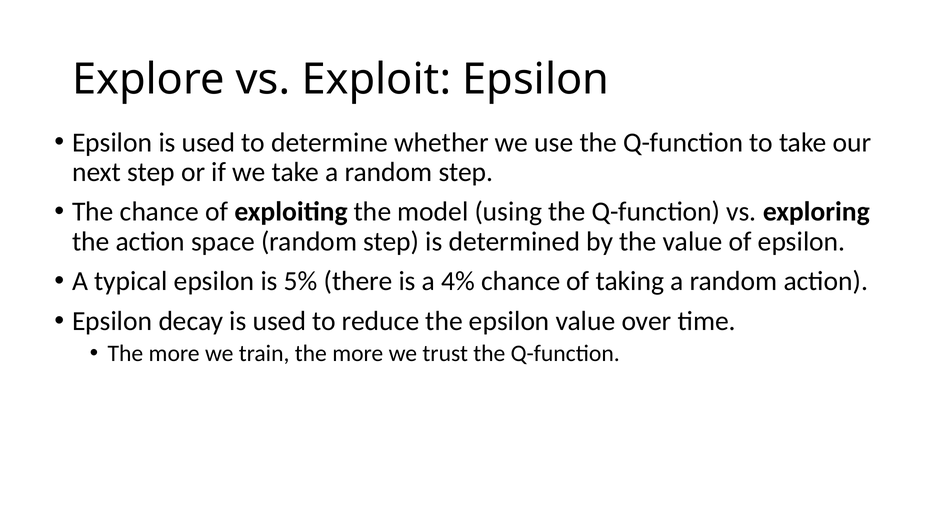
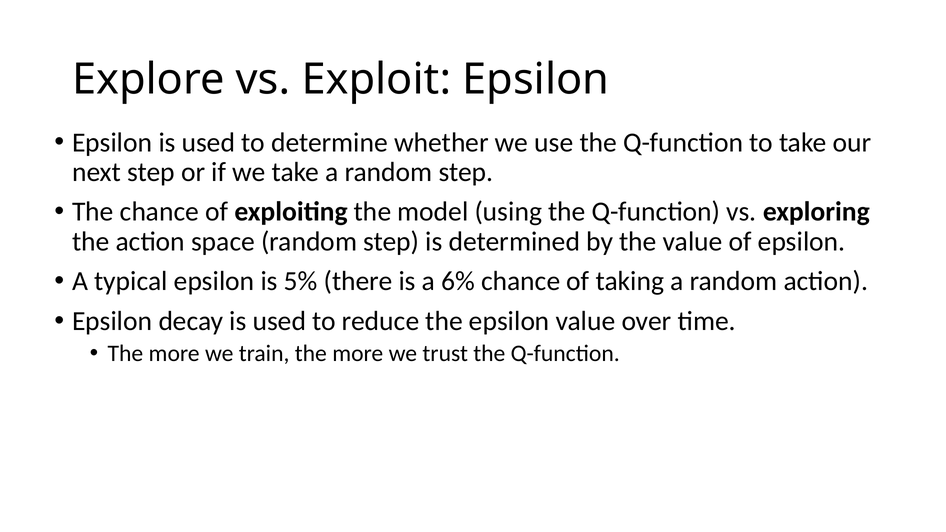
4%: 4% -> 6%
